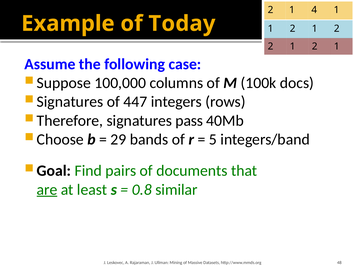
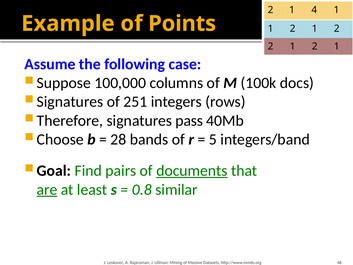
Today: Today -> Points
447: 447 -> 251
29: 29 -> 28
documents underline: none -> present
